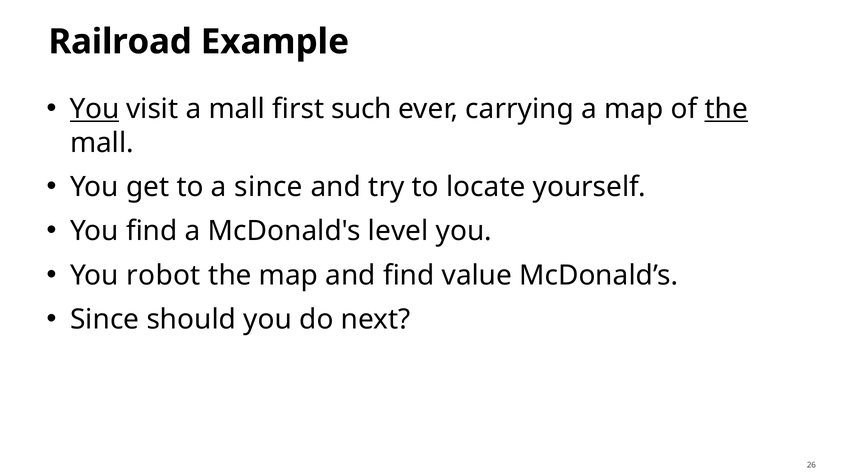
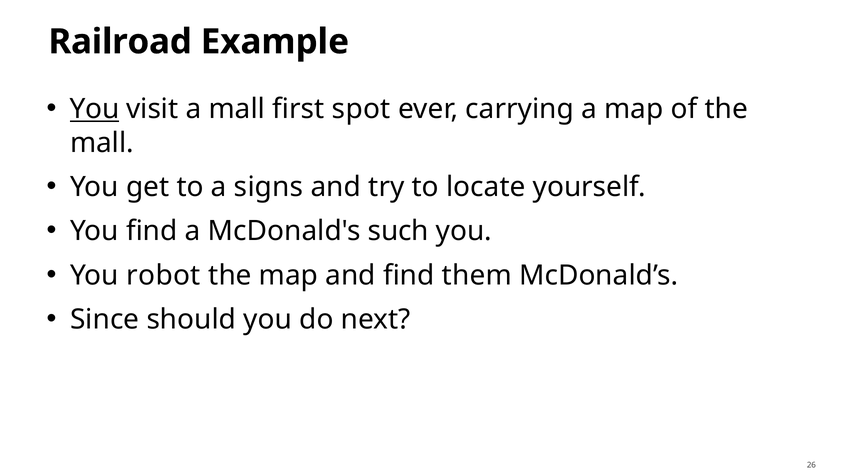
such: such -> spot
the at (726, 109) underline: present -> none
a since: since -> signs
level: level -> such
value: value -> them
